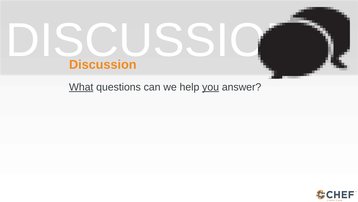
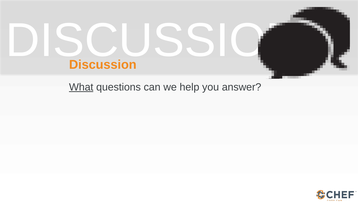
you underline: present -> none
